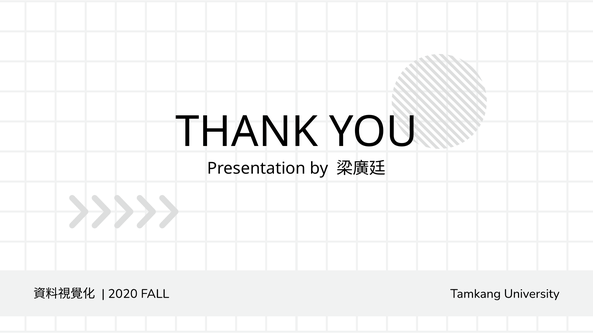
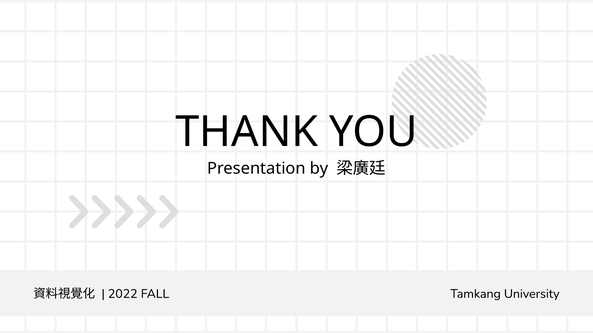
2020: 2020 -> 2022
